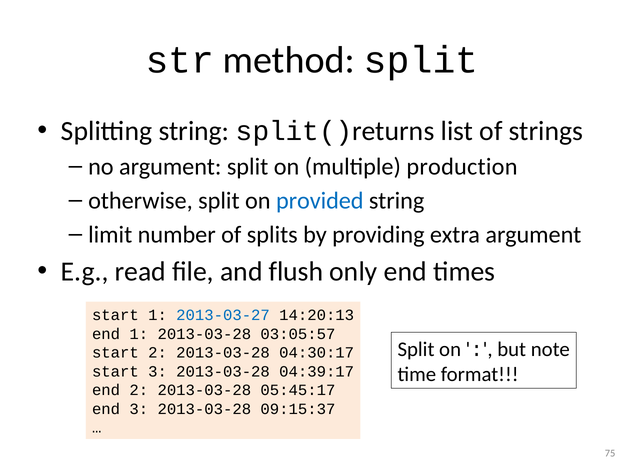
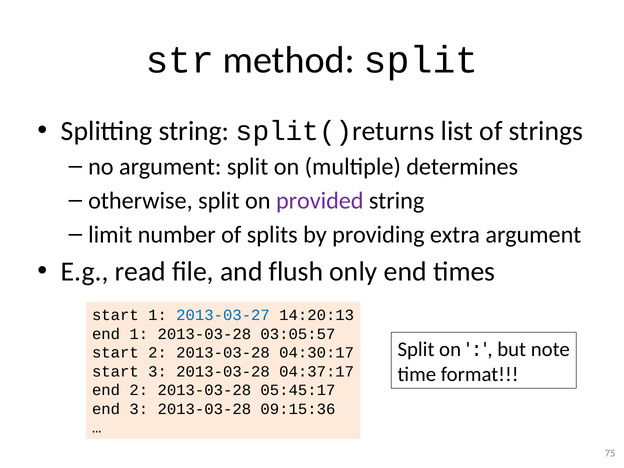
production: production -> determines
provided colour: blue -> purple
04:39:17: 04:39:17 -> 04:37:17
09:15:37: 09:15:37 -> 09:15:36
